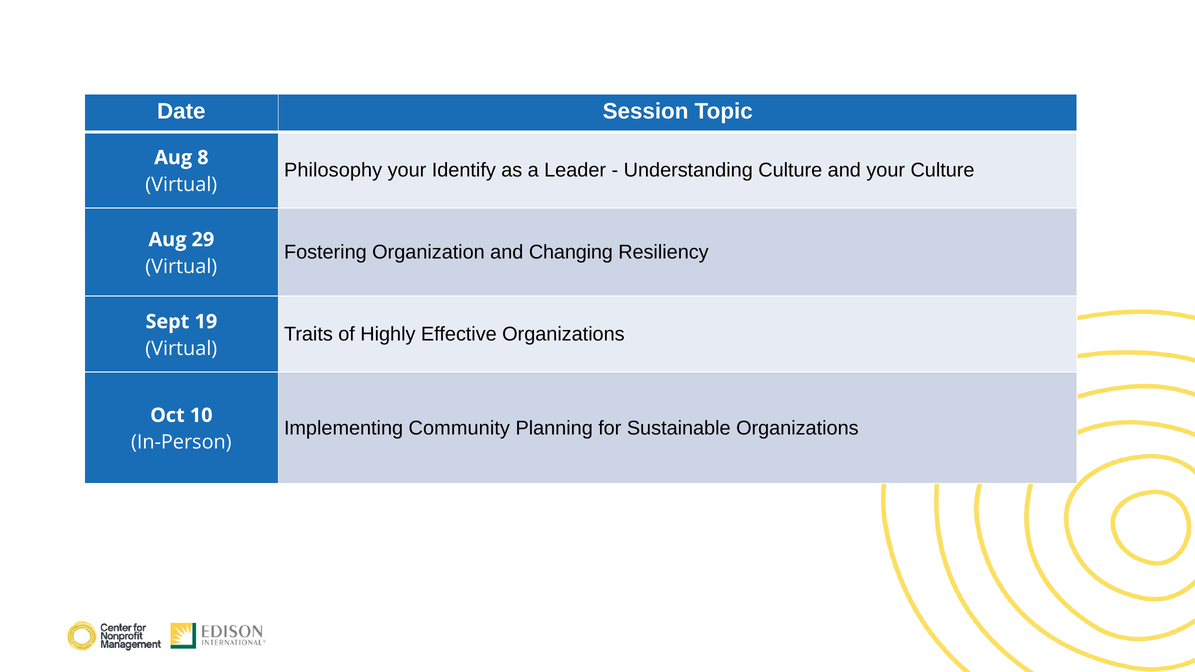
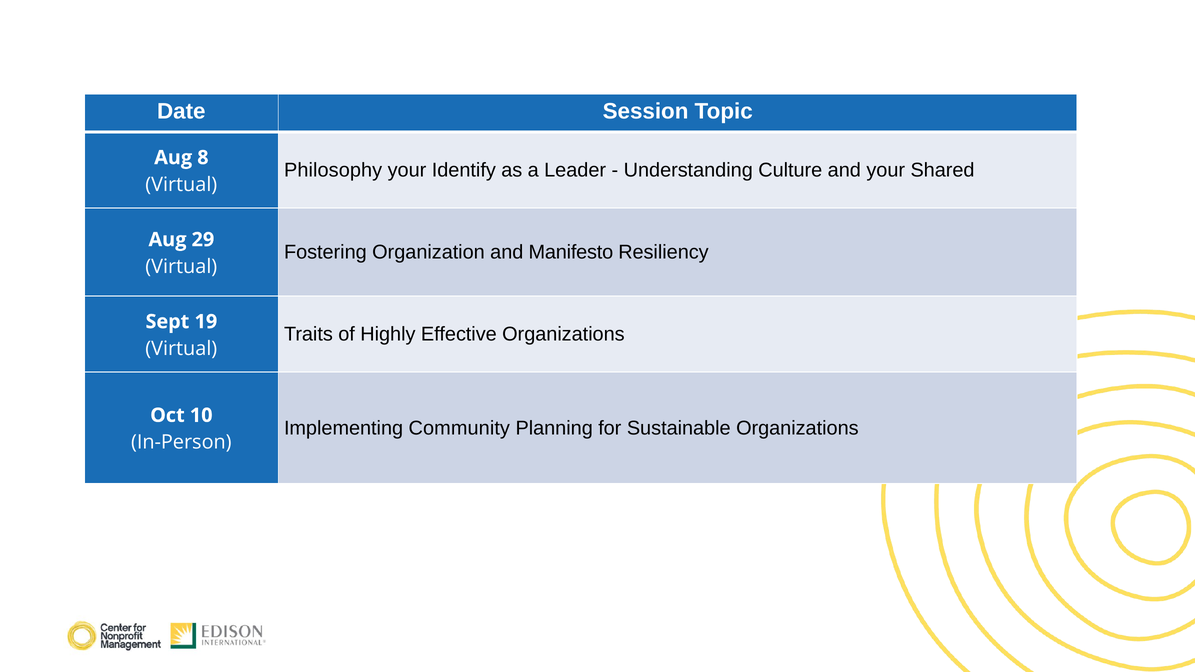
your Culture: Culture -> Shared
Changing: Changing -> Manifesto
